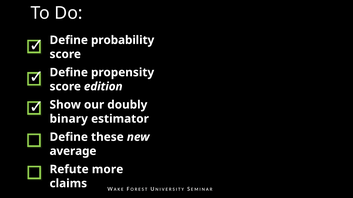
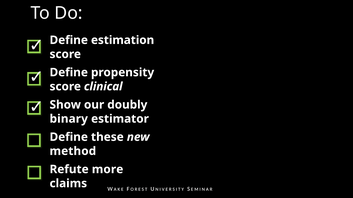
probability: probability -> estimation
edition: edition -> clinical
average: average -> method
